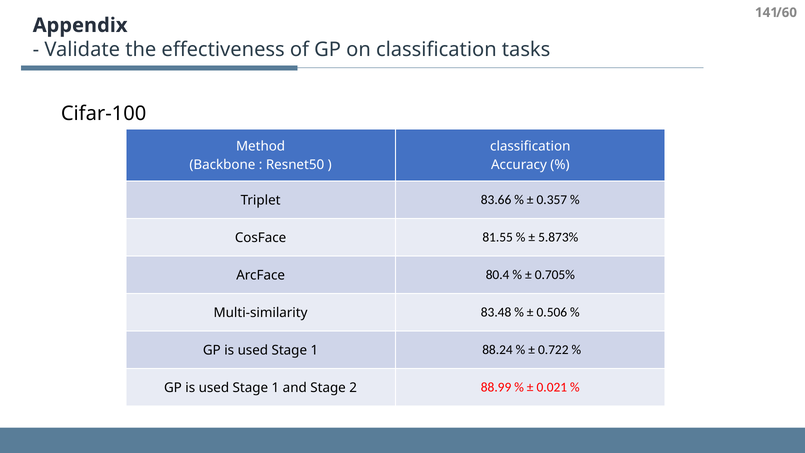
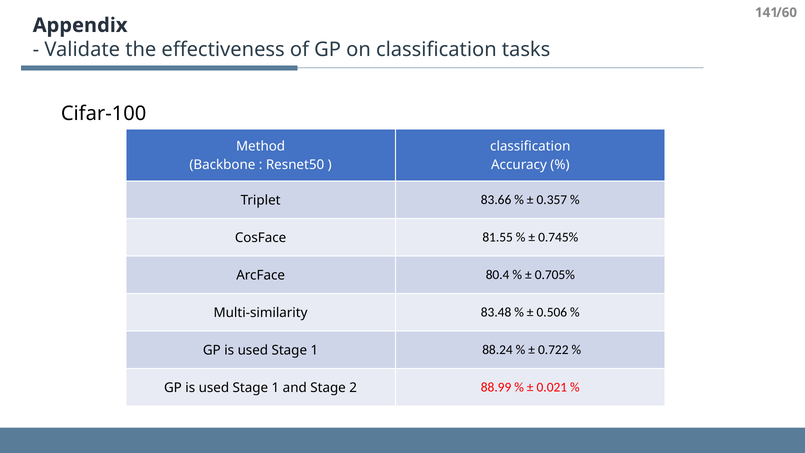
5.873%: 5.873% -> 0.745%
